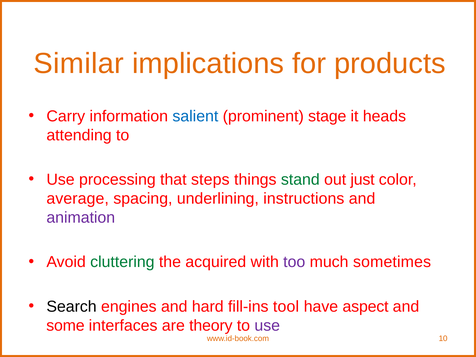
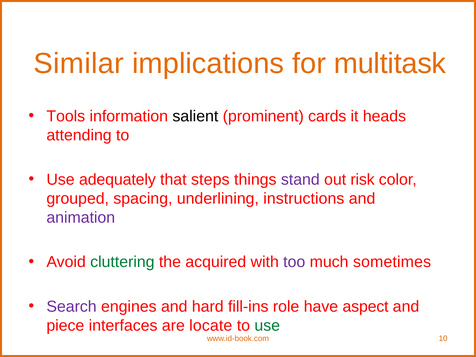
products: products -> multitask
Carry: Carry -> Tools
salient colour: blue -> black
stage: stage -> cards
processing: processing -> adequately
stand colour: green -> purple
just: just -> risk
average: average -> grouped
Search colour: black -> purple
tool: tool -> role
some: some -> piece
theory: theory -> locate
use at (267, 326) colour: purple -> green
